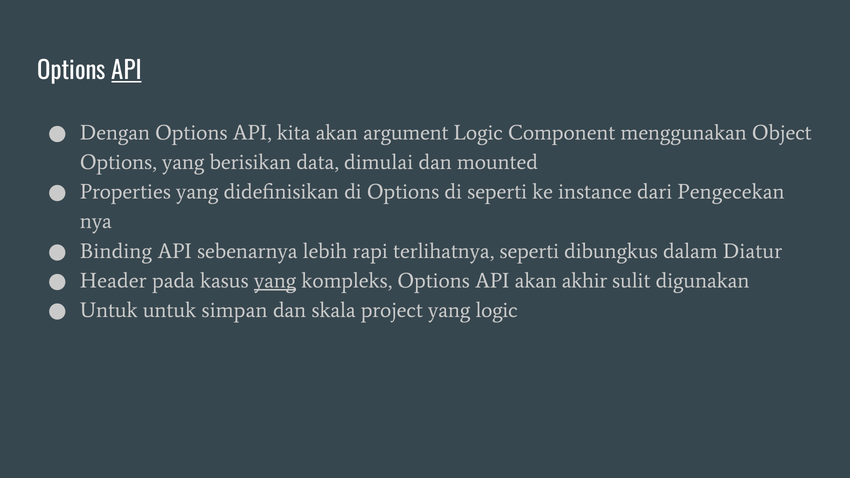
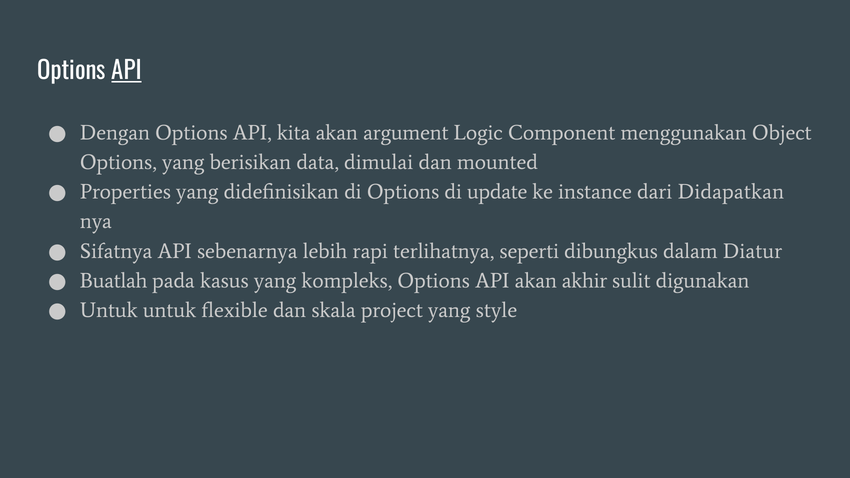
di seperti: seperti -> update
Pengecekan: Pengecekan -> Didapatkan
Binding: Binding -> Sifatnya
Header: Header -> Buatlah
yang at (275, 281) underline: present -> none
simpan: simpan -> flexible
yang logic: logic -> style
